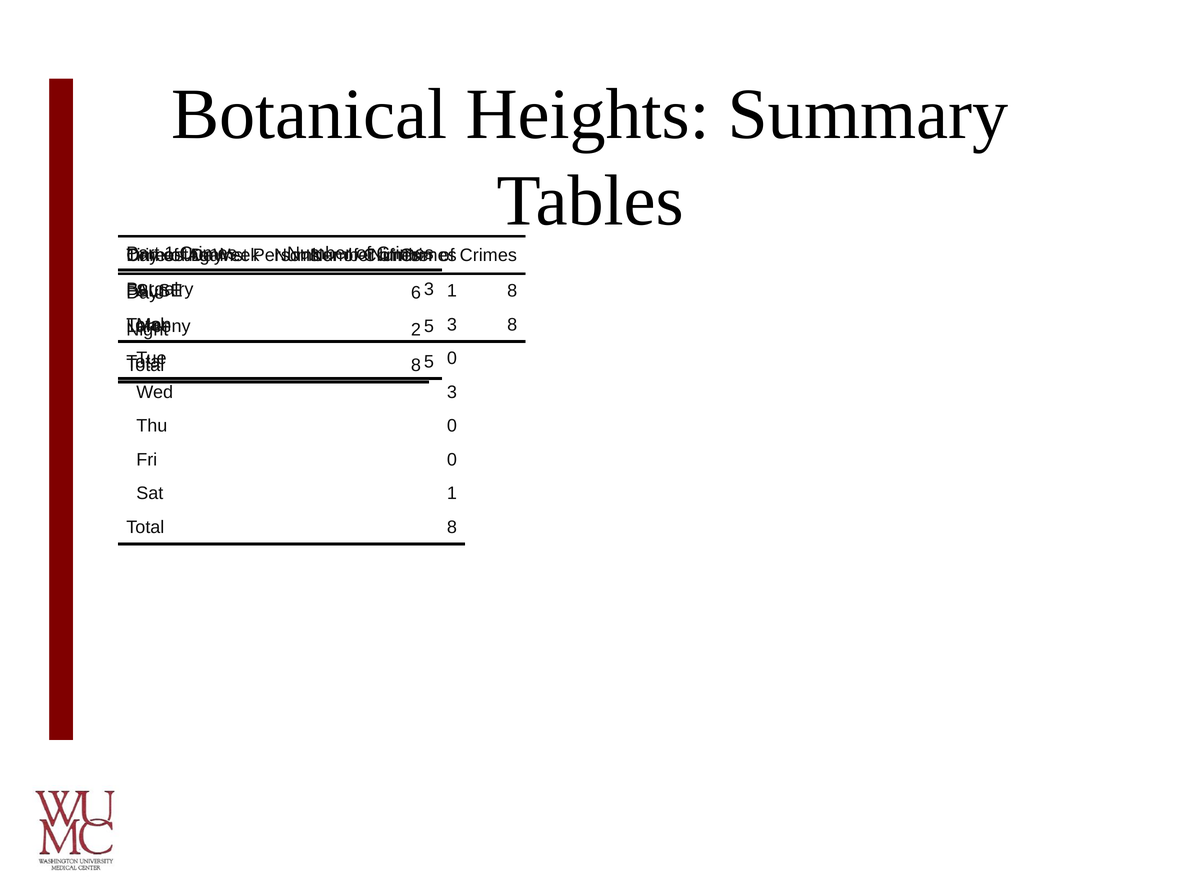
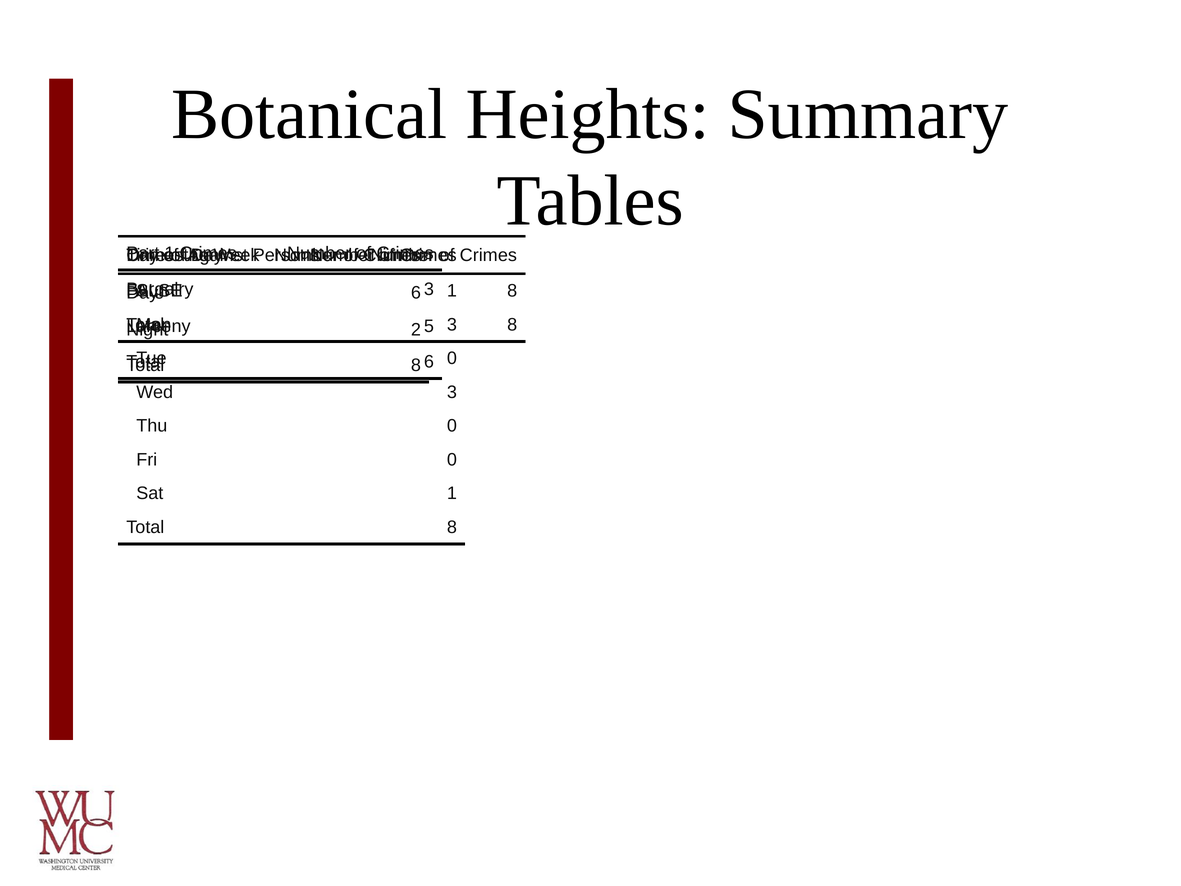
5 at (429, 362): 5 -> 6
